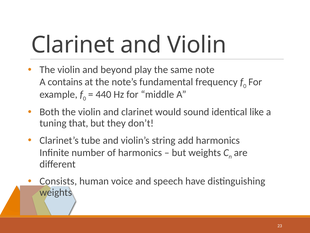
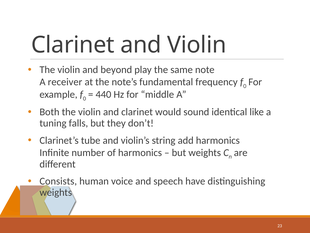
contains: contains -> receiver
that: that -> falls
